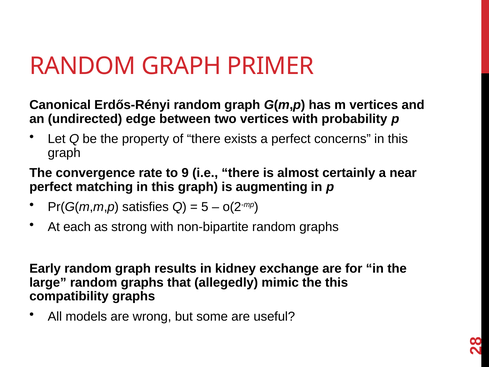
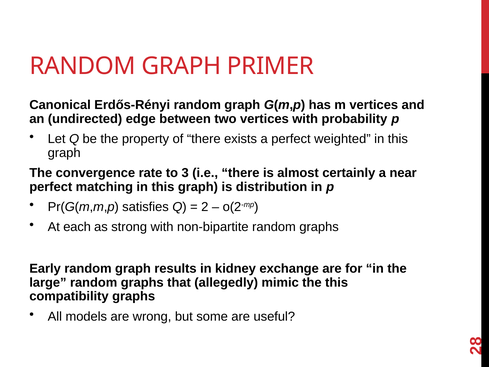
concerns: concerns -> weighted
9: 9 -> 3
augmenting: augmenting -> distribution
5 at (205, 207): 5 -> 2
